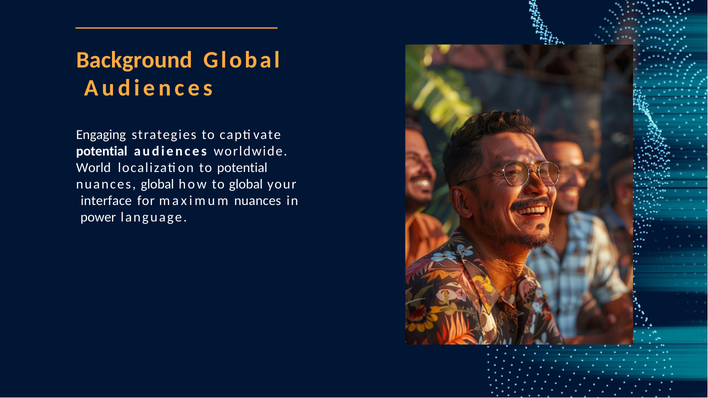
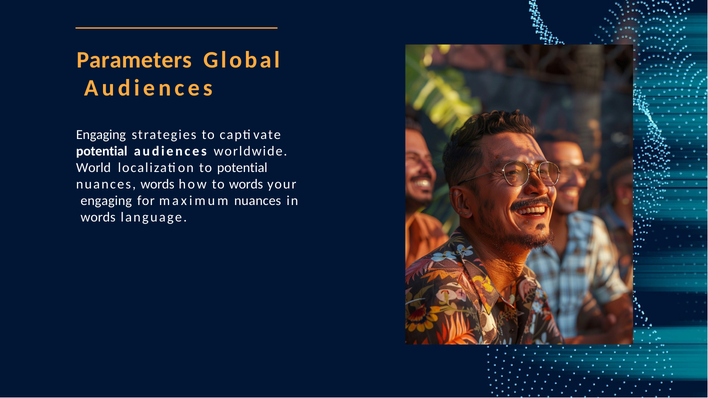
Background: Background -> Parameters
nuances global: global -> words
to global: global -> words
interface at (106, 201): interface -> engaging
power at (98, 218): power -> words
